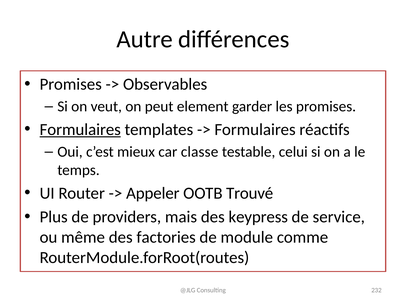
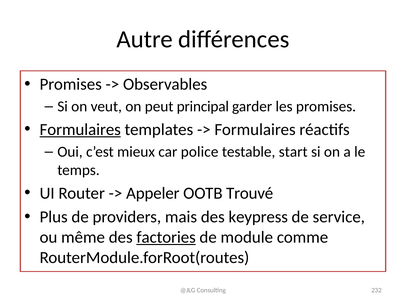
element: element -> principal
classe: classe -> police
celui: celui -> start
factories underline: none -> present
